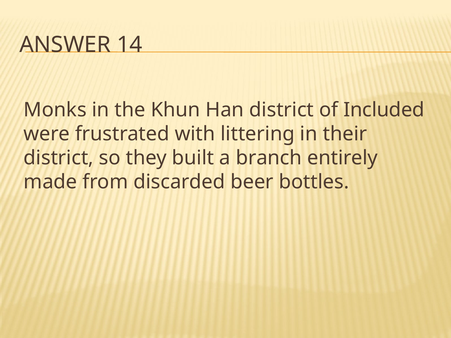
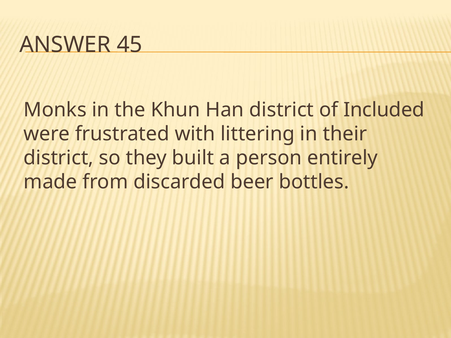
14: 14 -> 45
branch: branch -> person
